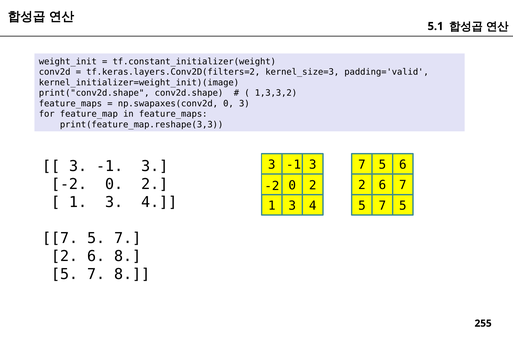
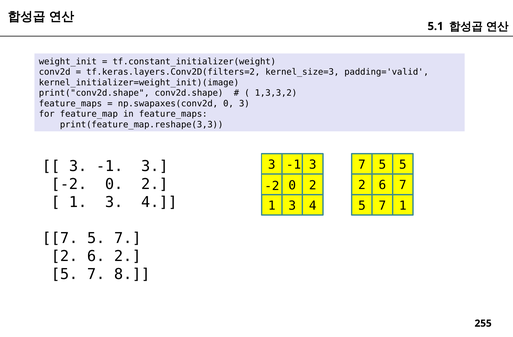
5 6: 6 -> 5
5 at (403, 206): 5 -> 1
6 8: 8 -> 2
